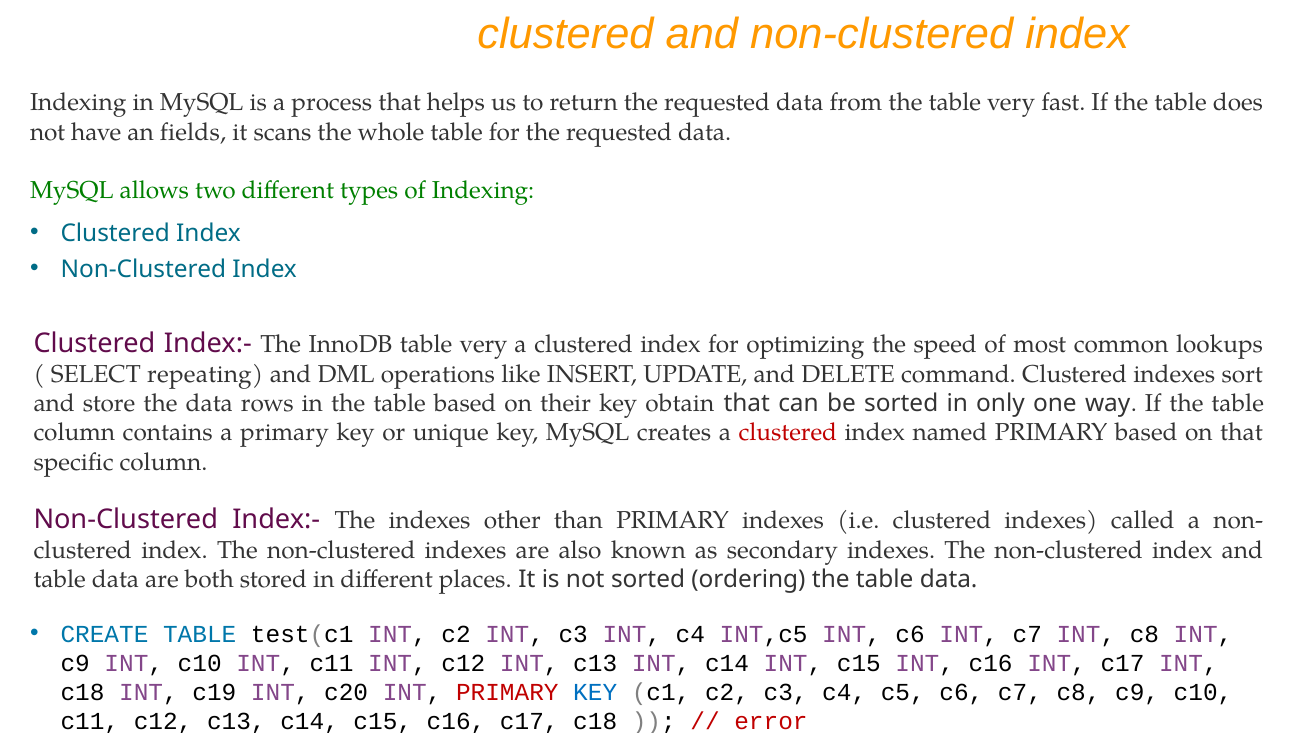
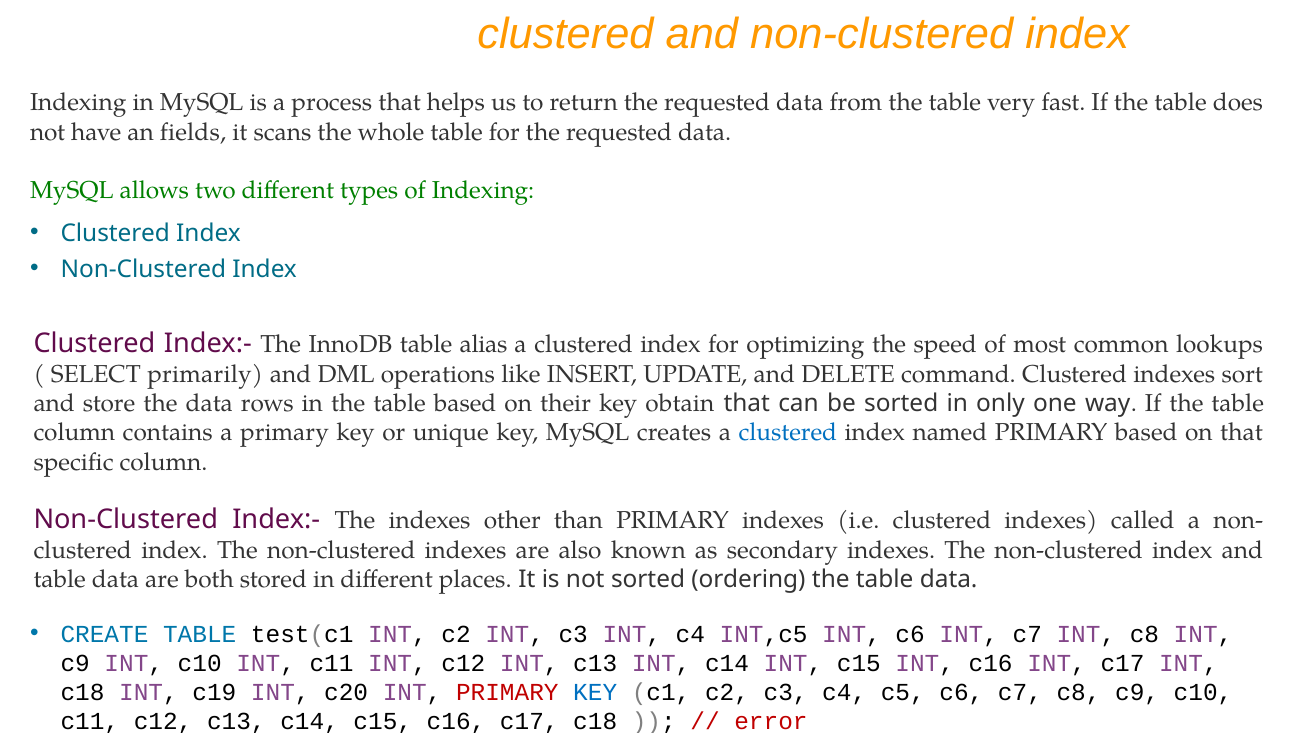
InnoDB table very: very -> alias
repeating: repeating -> primarily
clustered at (788, 432) colour: red -> blue
